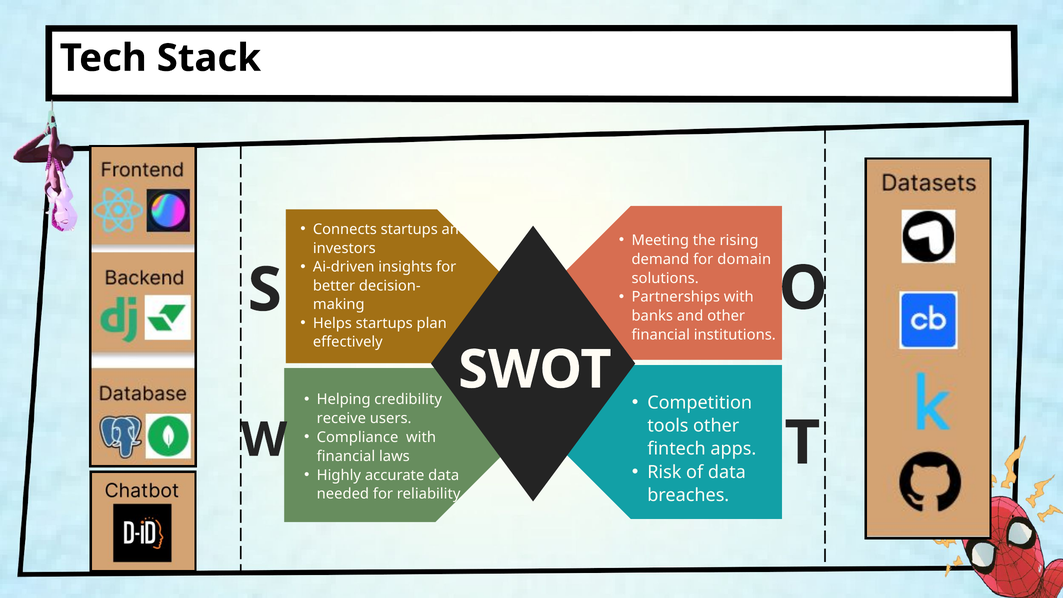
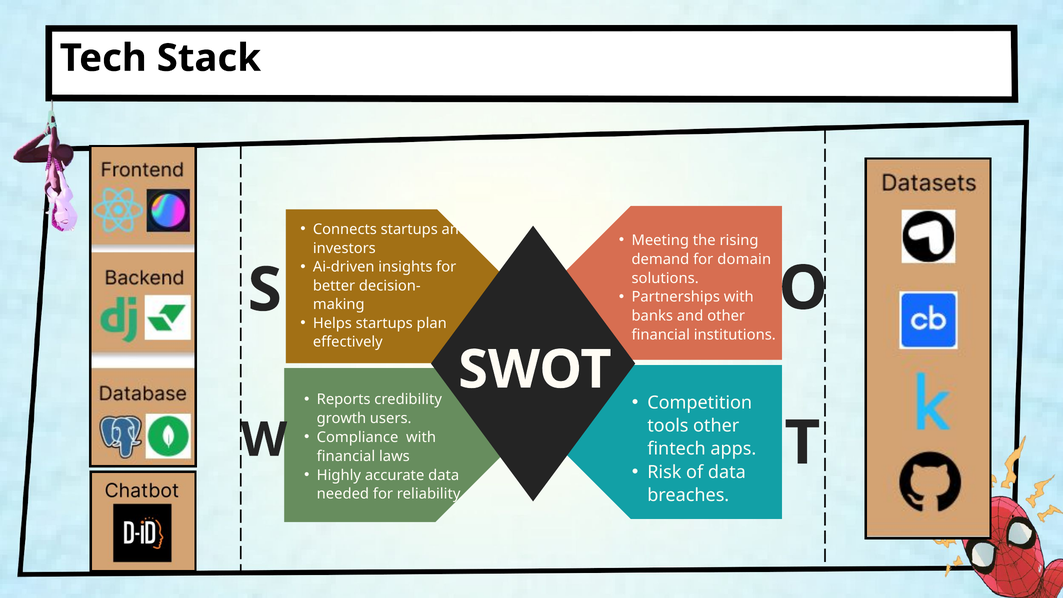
Helping: Helping -> Reports
receive: receive -> growth
